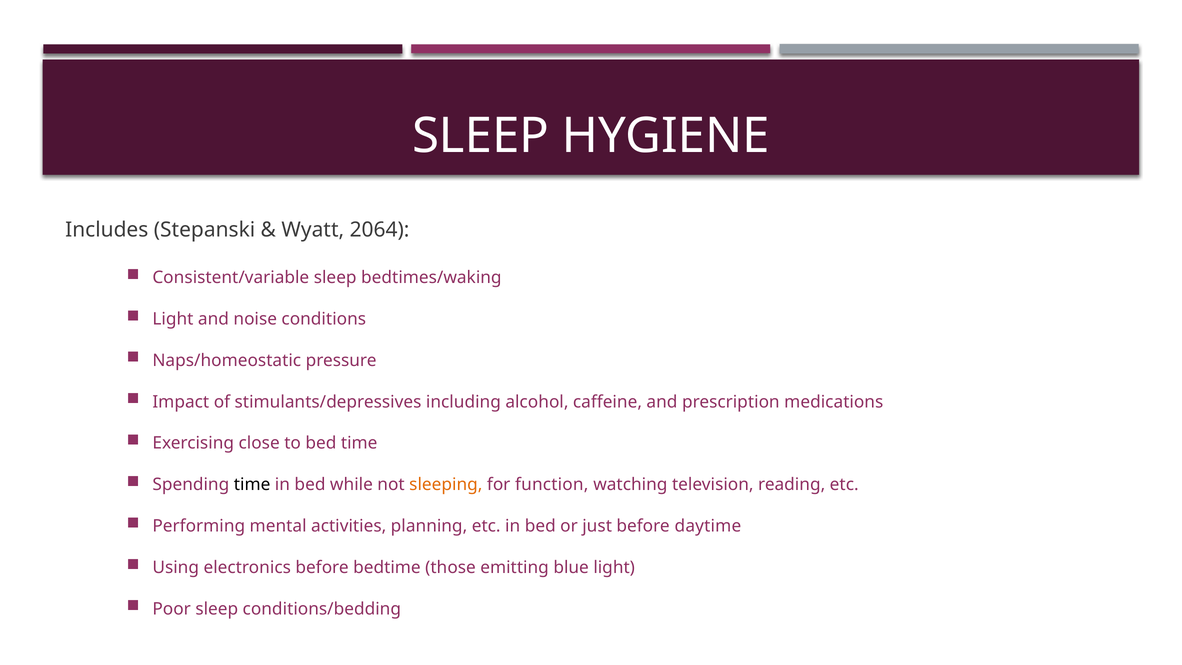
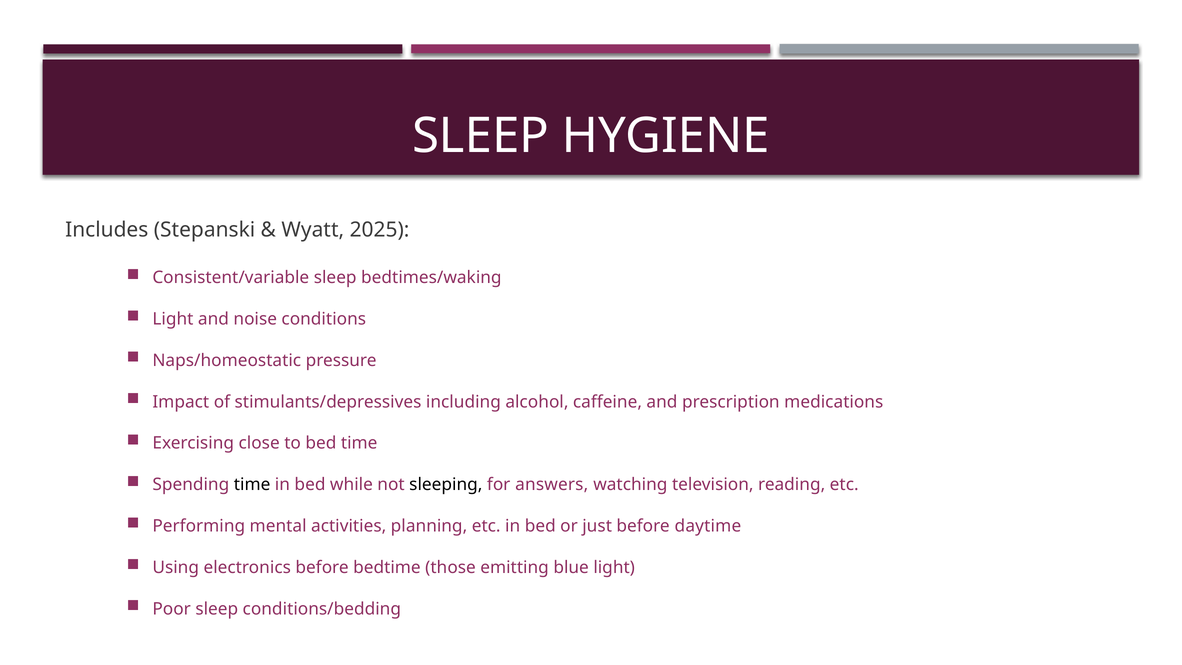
2064: 2064 -> 2025
sleeping colour: orange -> black
function: function -> answers
